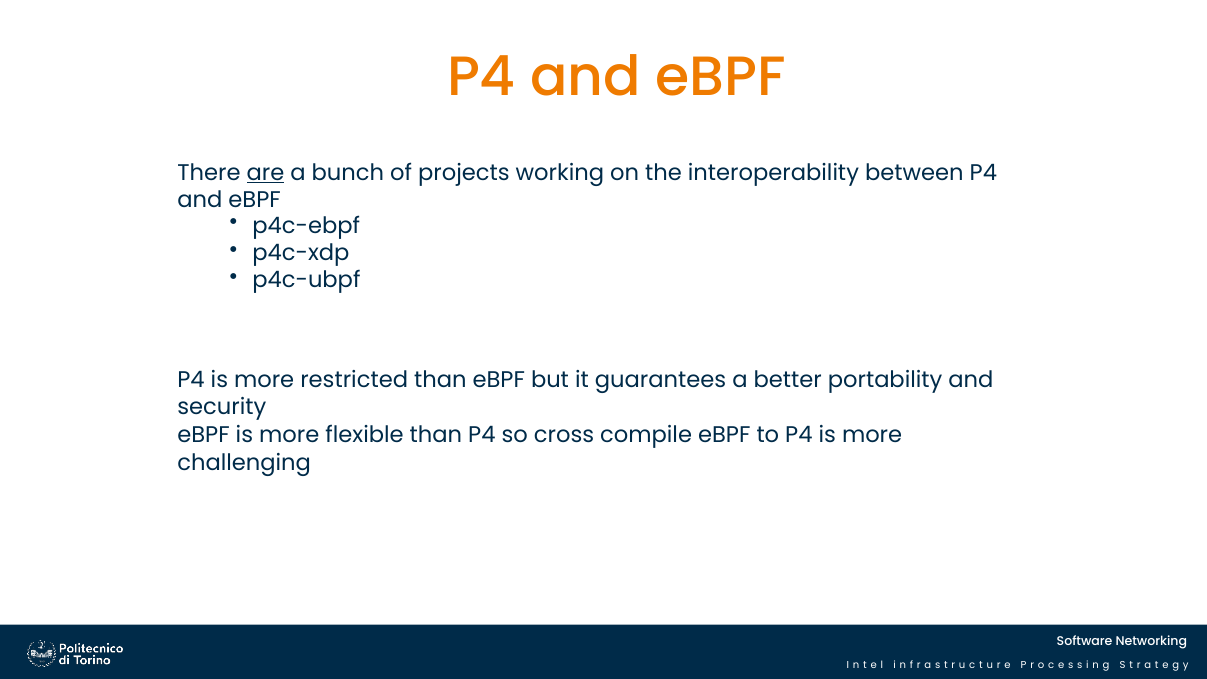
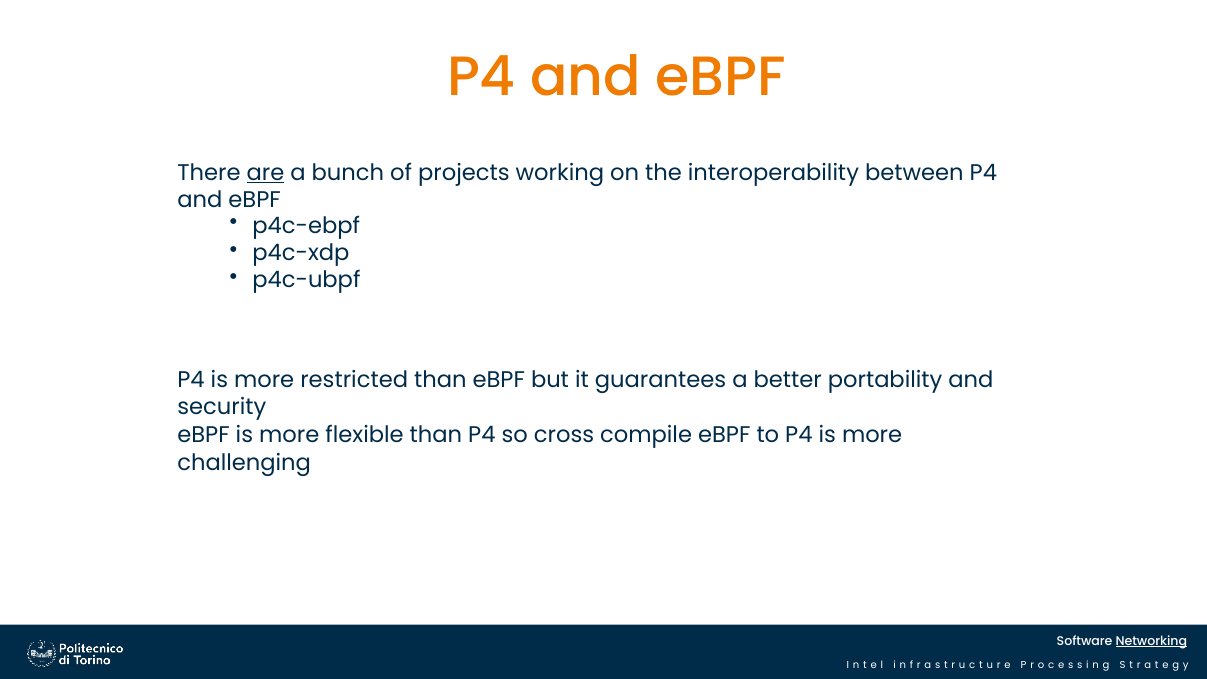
Networking underline: none -> present
